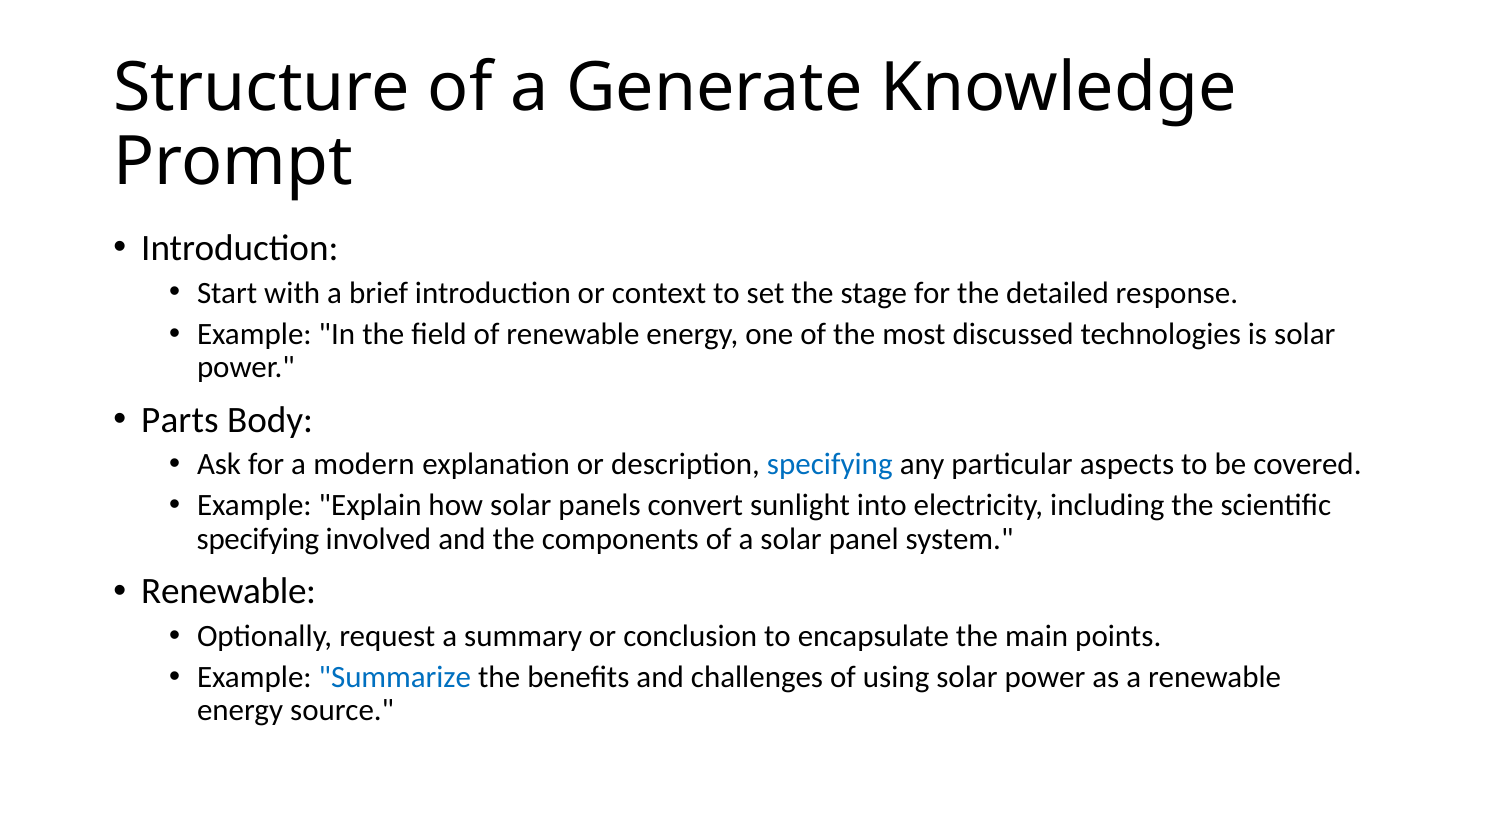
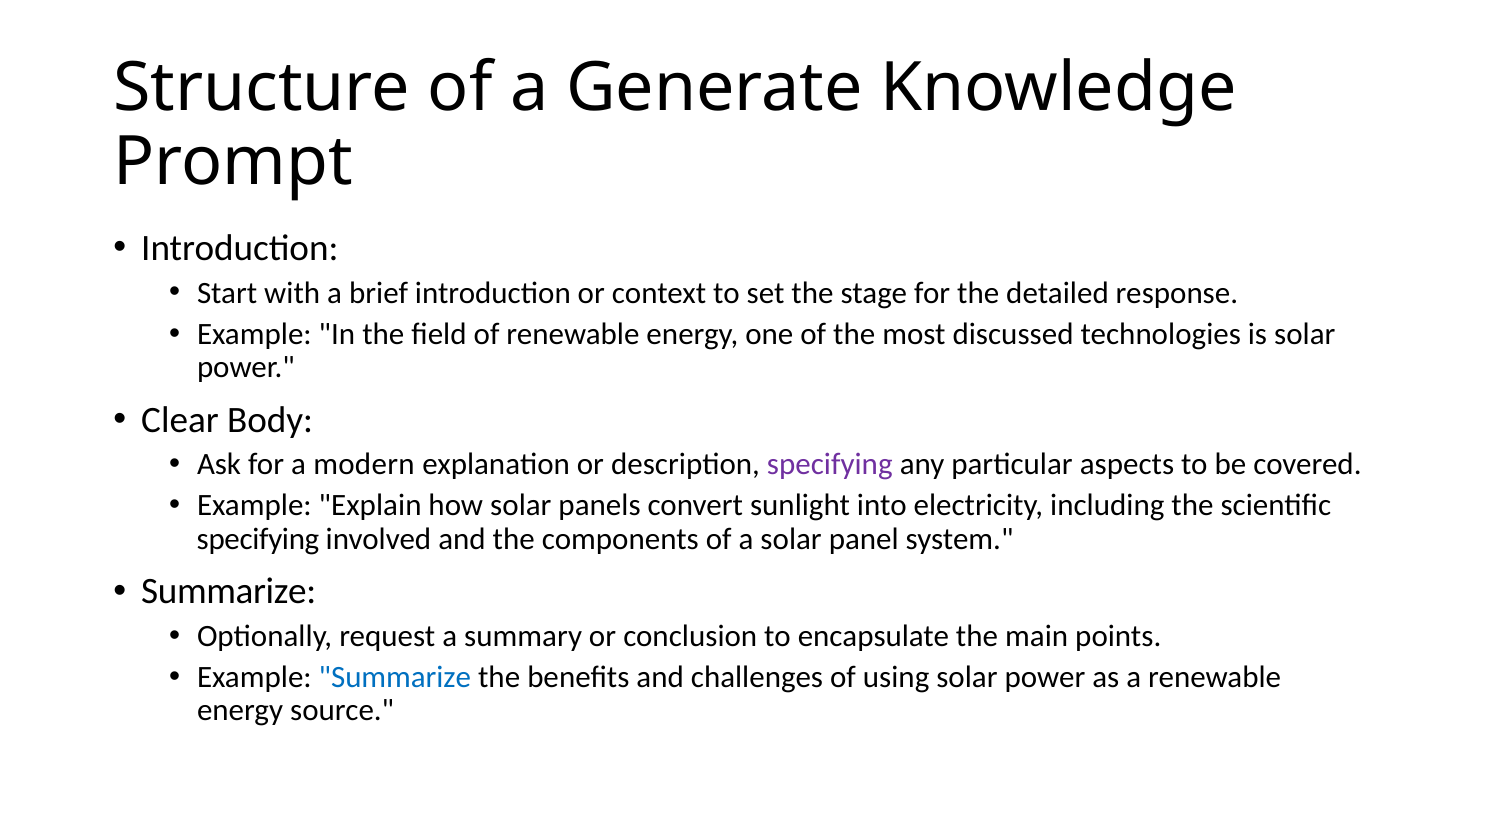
Parts: Parts -> Clear
specifying at (830, 464) colour: blue -> purple
Renewable at (229, 591): Renewable -> Summarize
